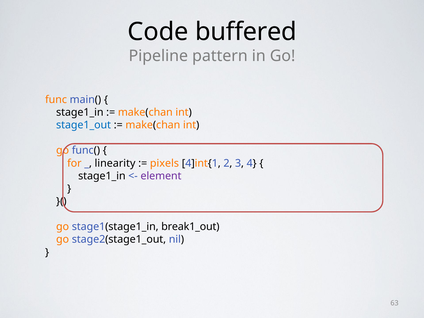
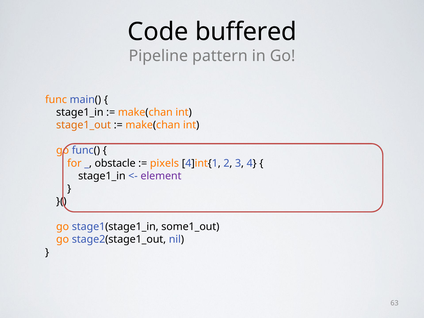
stage1_out colour: blue -> orange
linearity: linearity -> obstacle
break1_out: break1_out -> some1_out
